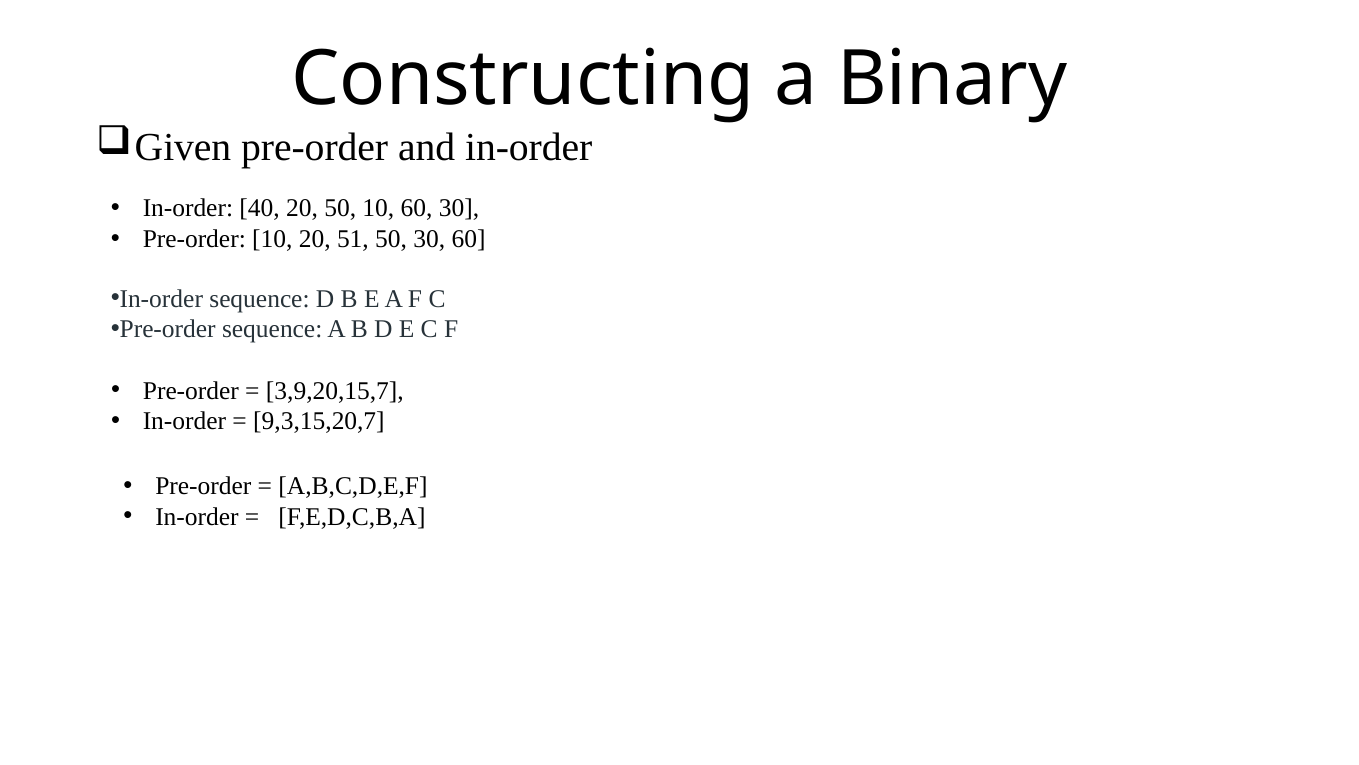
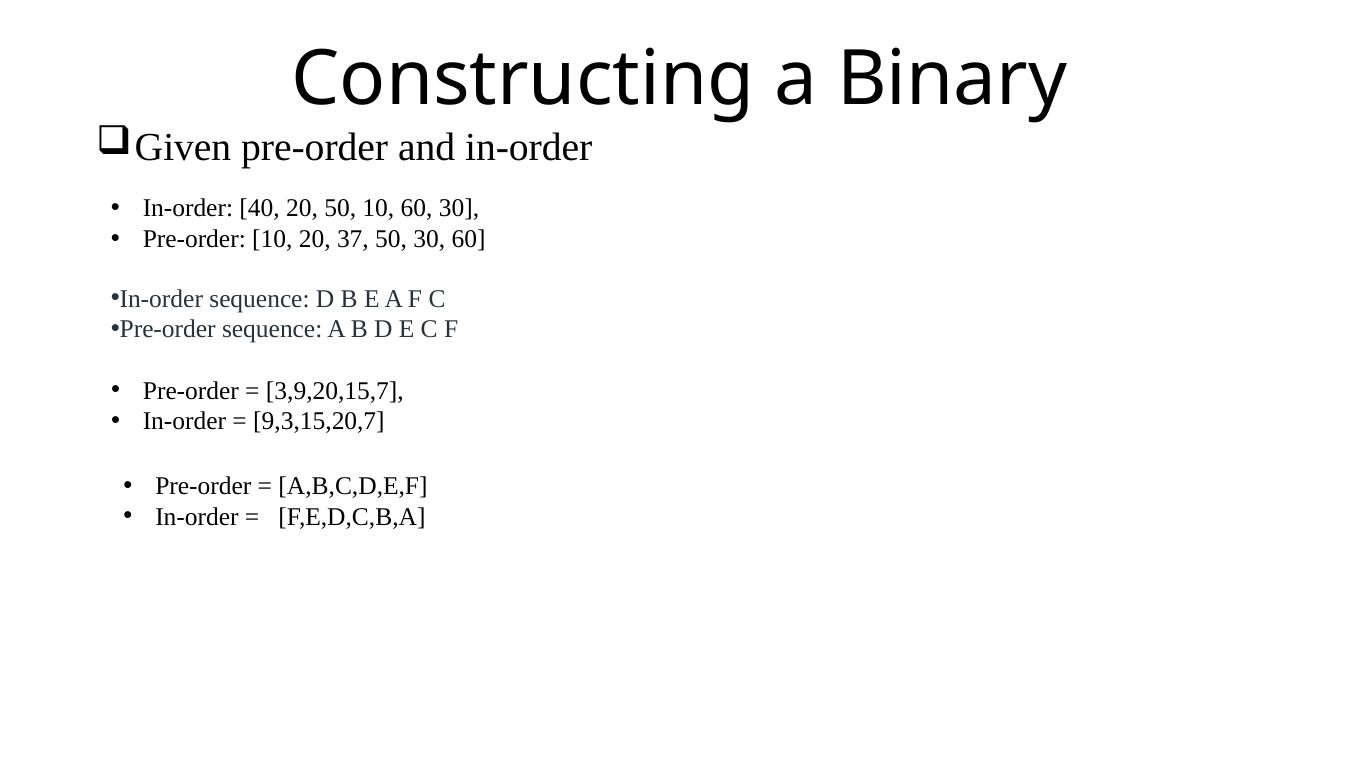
51: 51 -> 37
